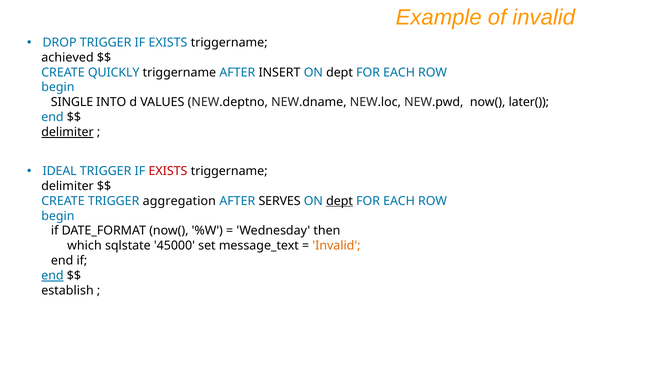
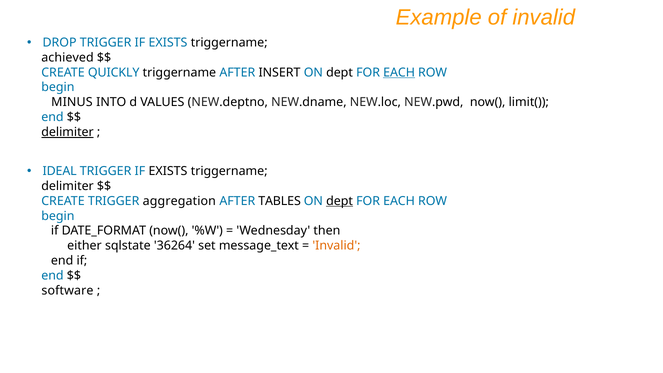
EACH at (399, 72) underline: none -> present
SINGLE: SINGLE -> MINUS
later(: later( -> limit(
EXISTS at (168, 171) colour: red -> black
SERVES: SERVES -> TABLES
which: which -> either
45000: 45000 -> 36264
end at (52, 276) underline: present -> none
establish: establish -> software
